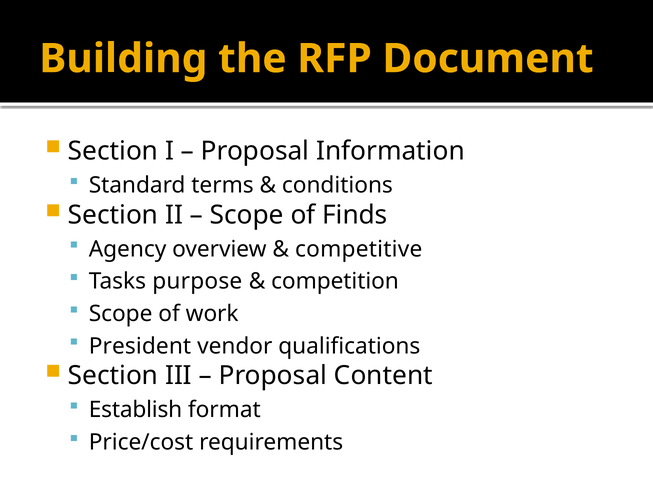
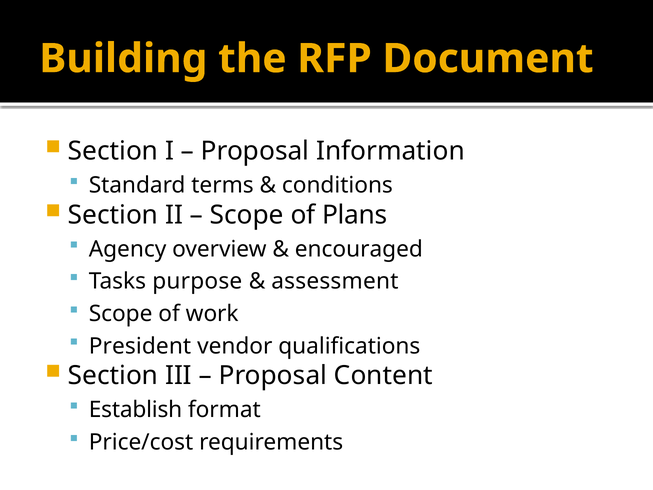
Finds: Finds -> Plans
competitive: competitive -> encouraged
competition: competition -> assessment
